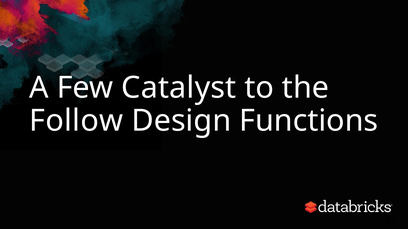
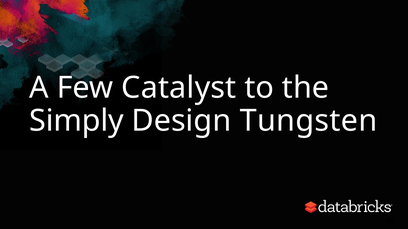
Follow: Follow -> Simply
Functions: Functions -> Tungsten
